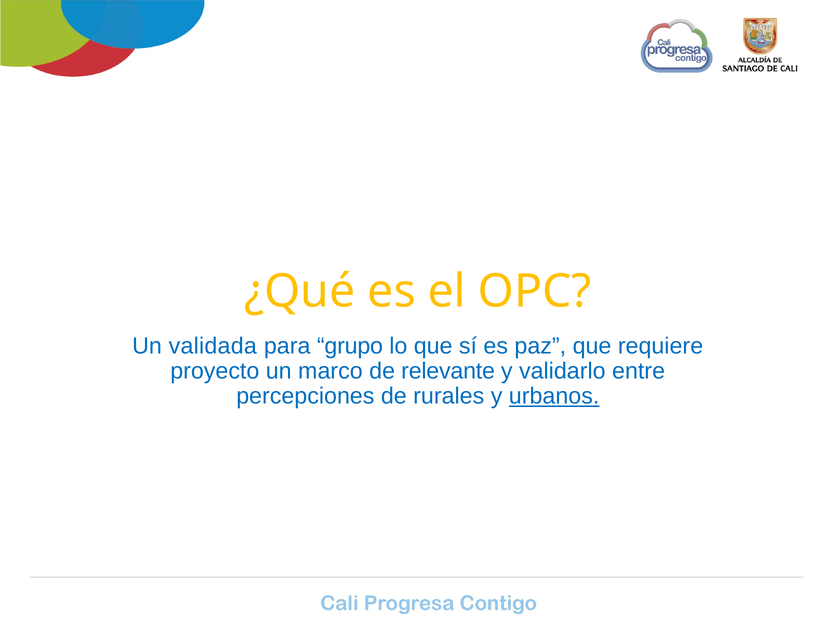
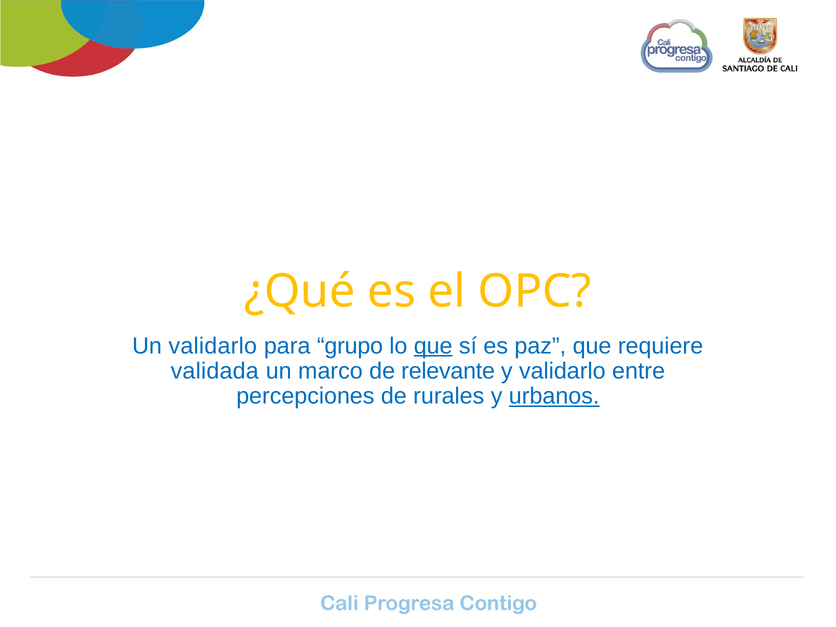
Un validada: validada -> validarlo
que at (433, 346) underline: none -> present
proyecto: proyecto -> validada
